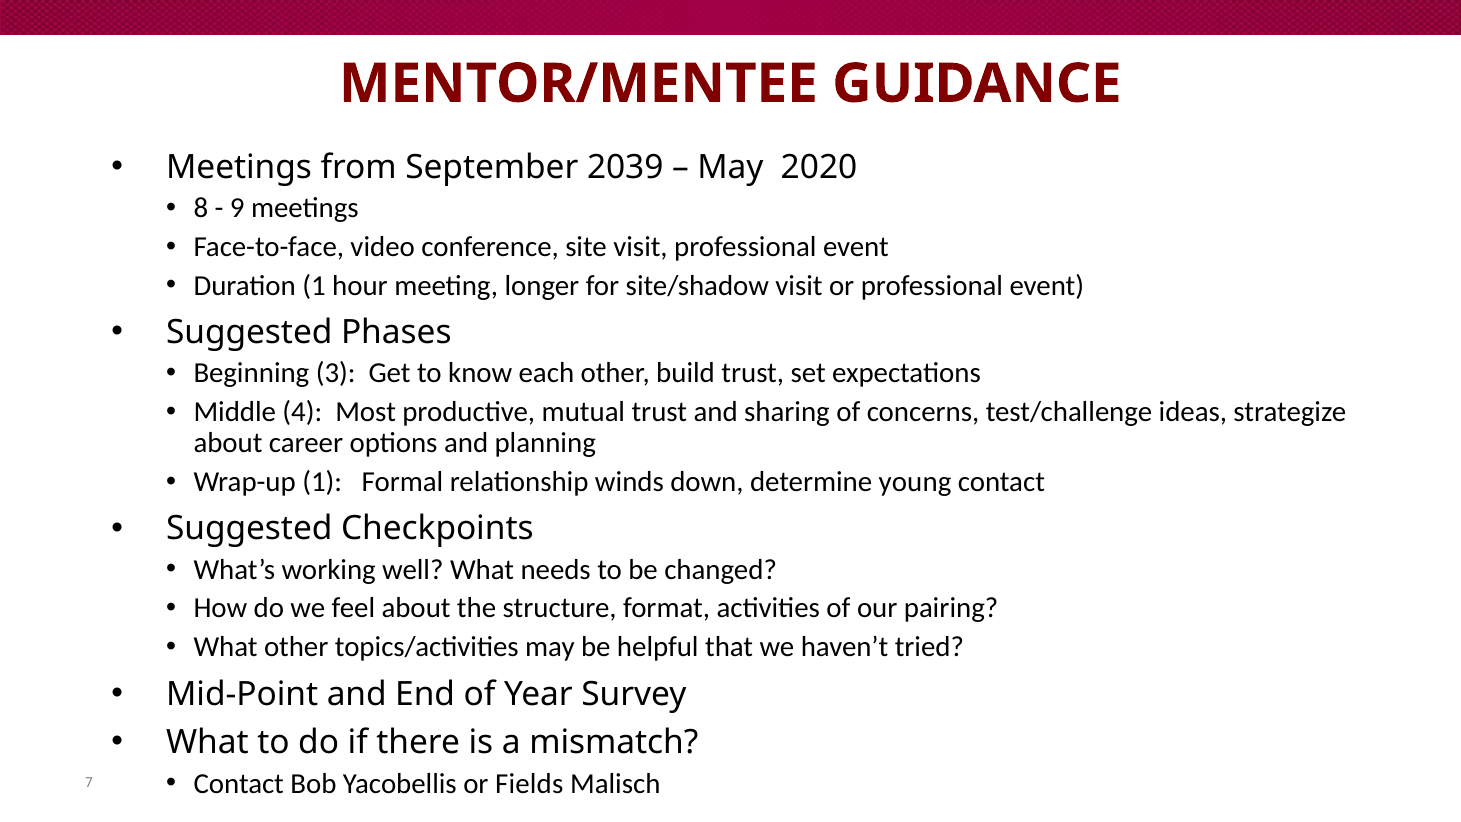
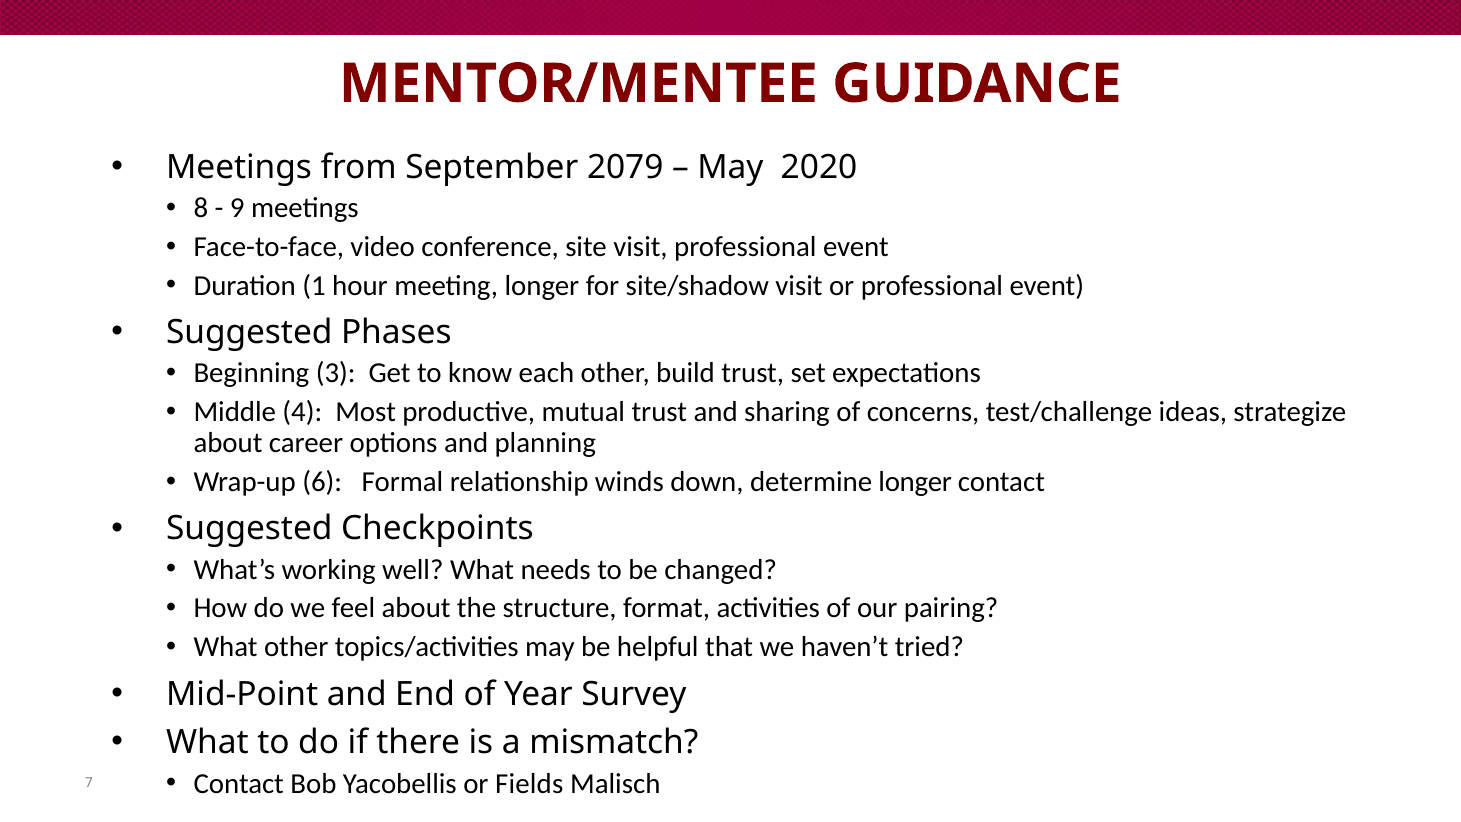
2039: 2039 -> 2079
Wrap-up 1: 1 -> 6
determine young: young -> longer
